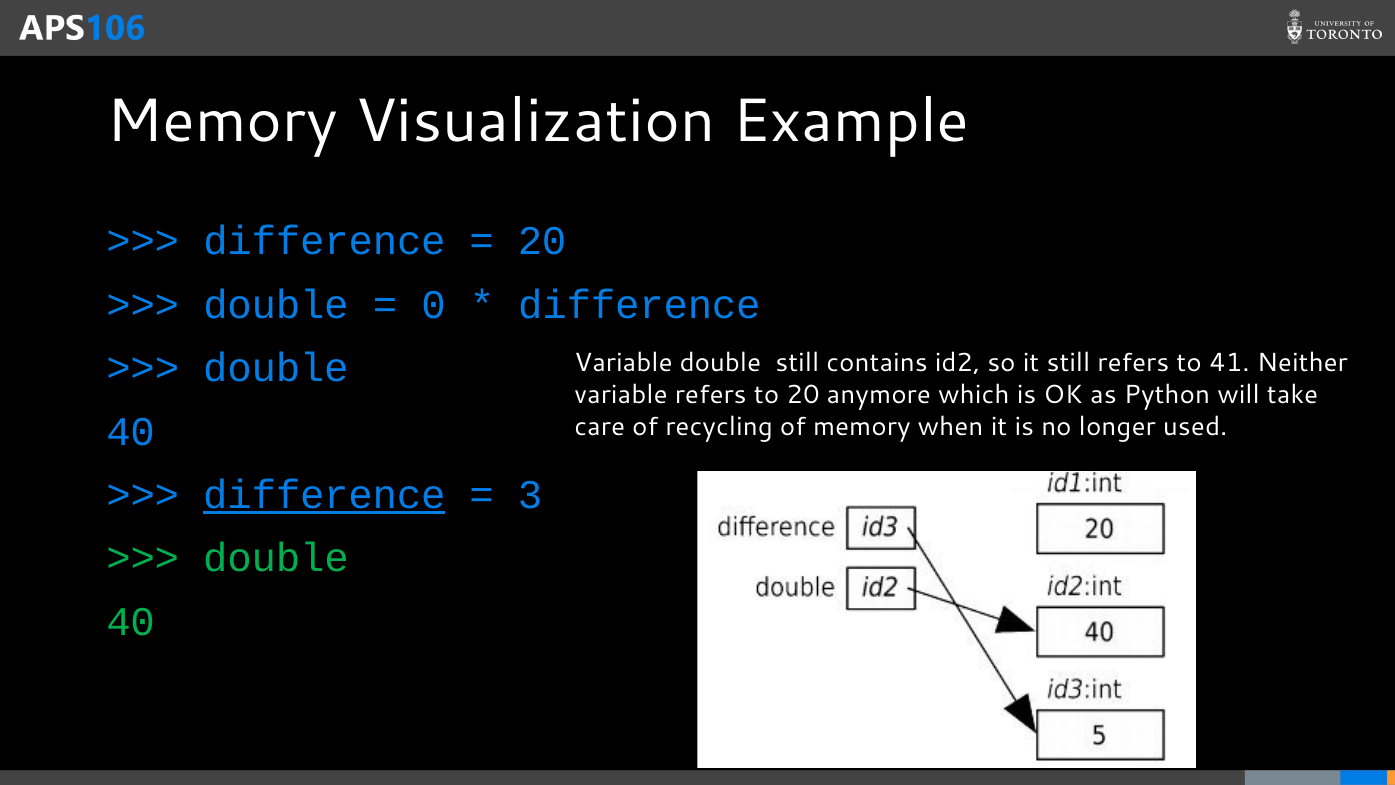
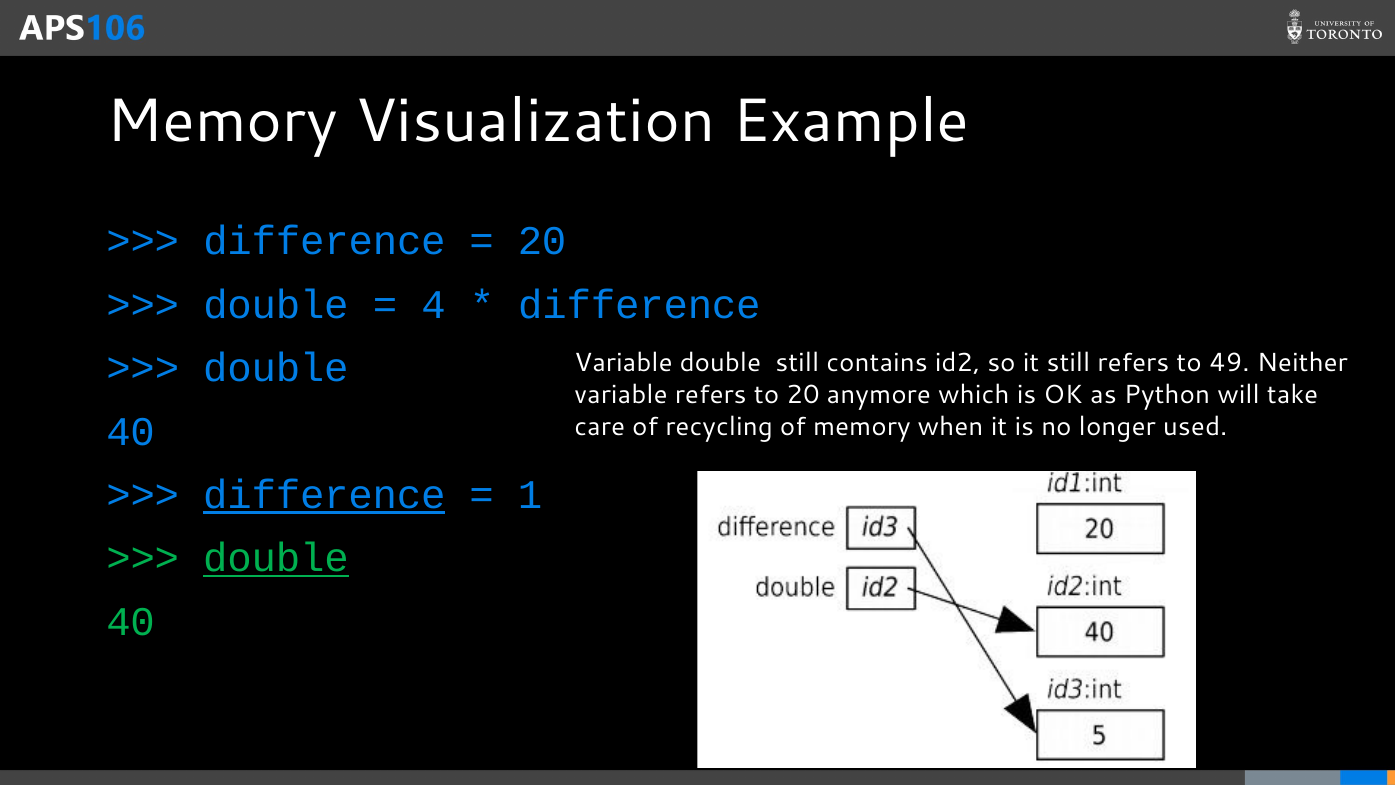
0: 0 -> 4
41: 41 -> 49
3: 3 -> 1
double at (276, 558) underline: none -> present
